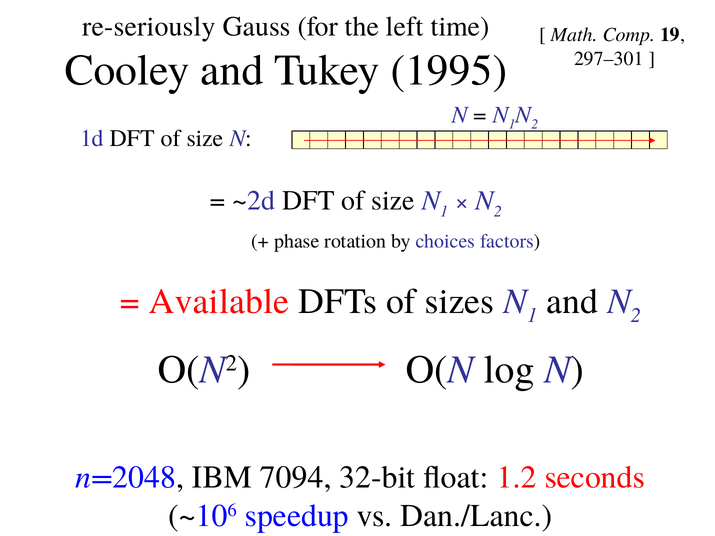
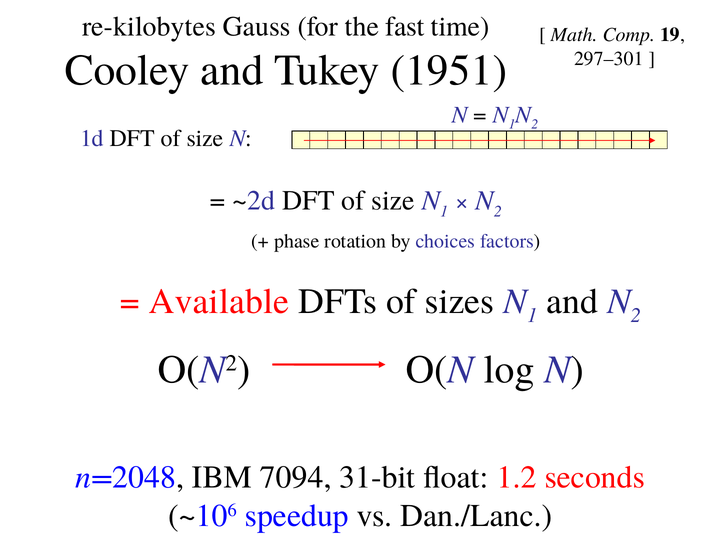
re-seriously: re-seriously -> re-kilobytes
left: left -> fast
1995: 1995 -> 1951
32-bit: 32-bit -> 31-bit
